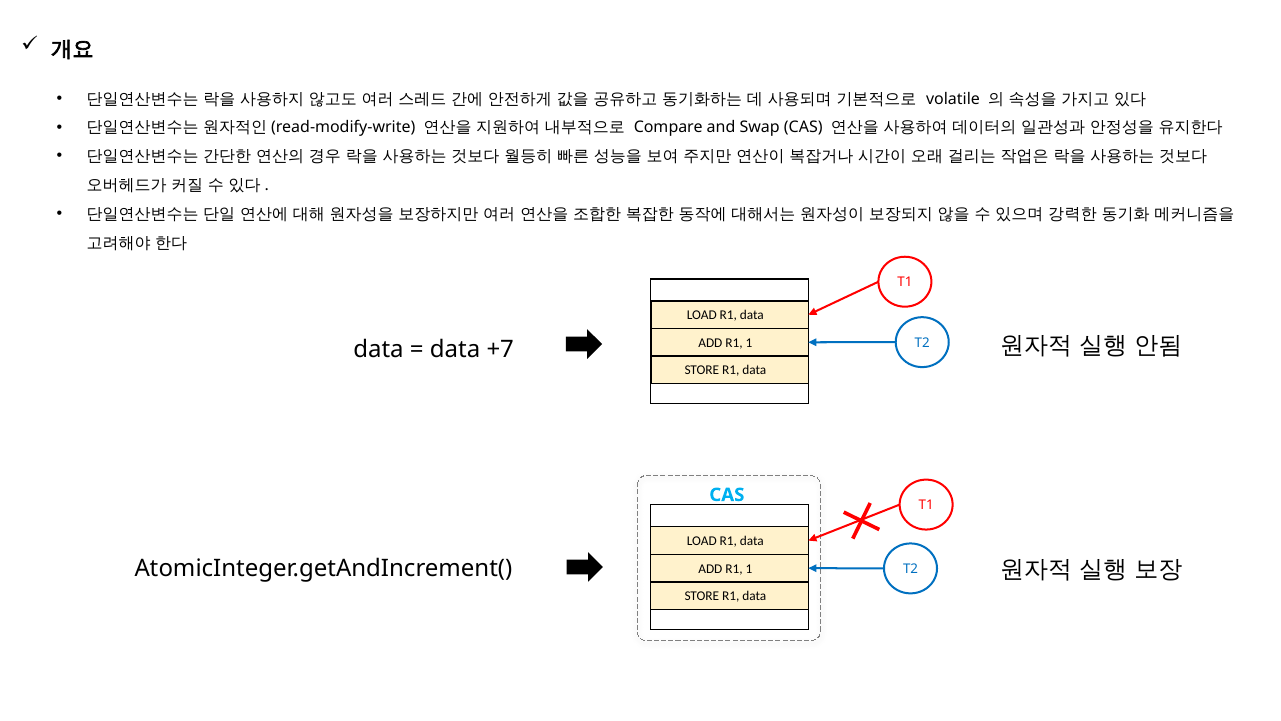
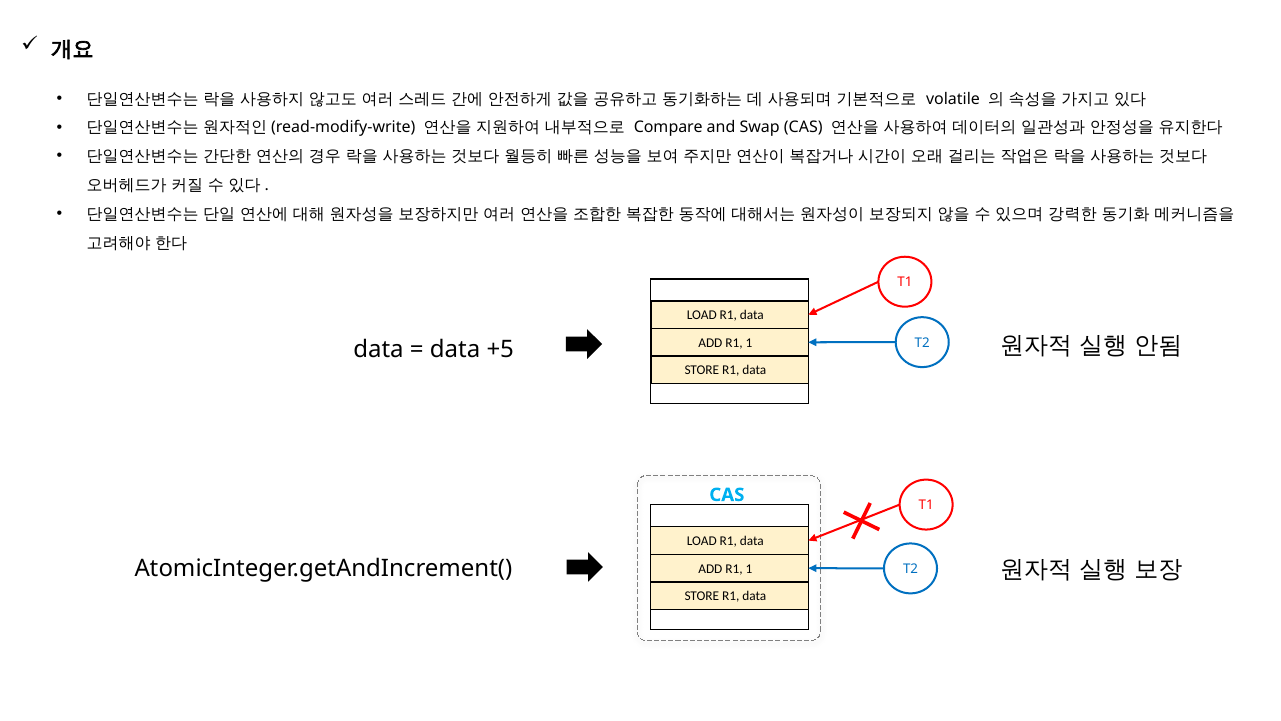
+7: +7 -> +5
